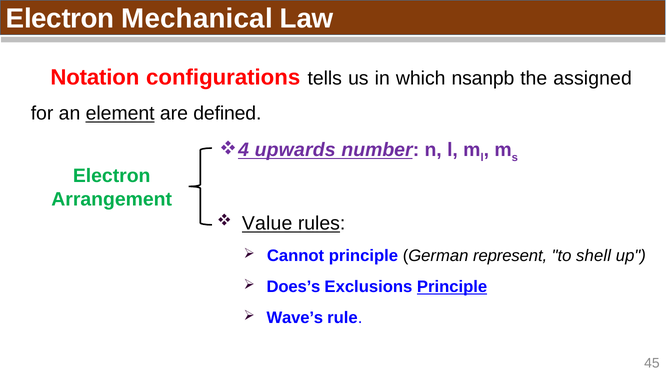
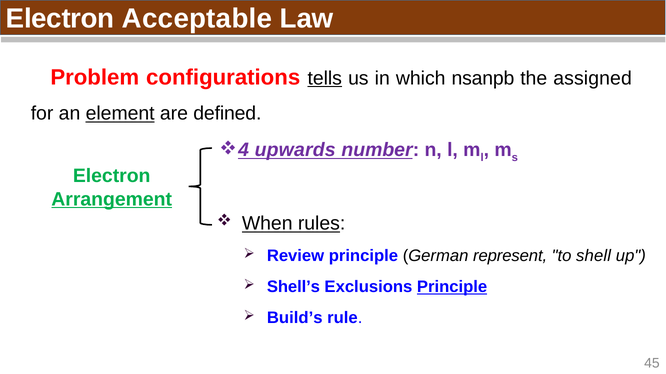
Mechanical: Mechanical -> Acceptable
Notation: Notation -> Problem
tells underline: none -> present
Arrangement underline: none -> present
Value: Value -> When
Cannot: Cannot -> Review
Does’s: Does’s -> Shell’s
Wave’s: Wave’s -> Build’s
